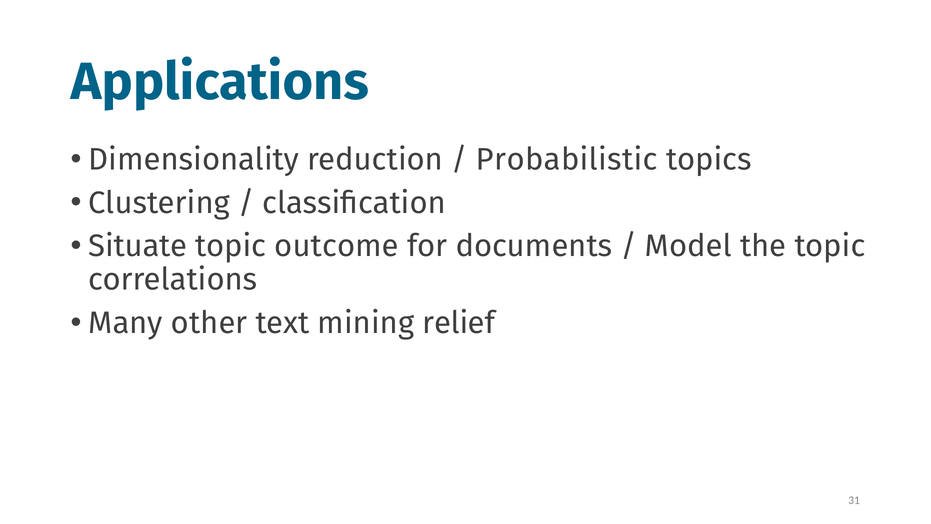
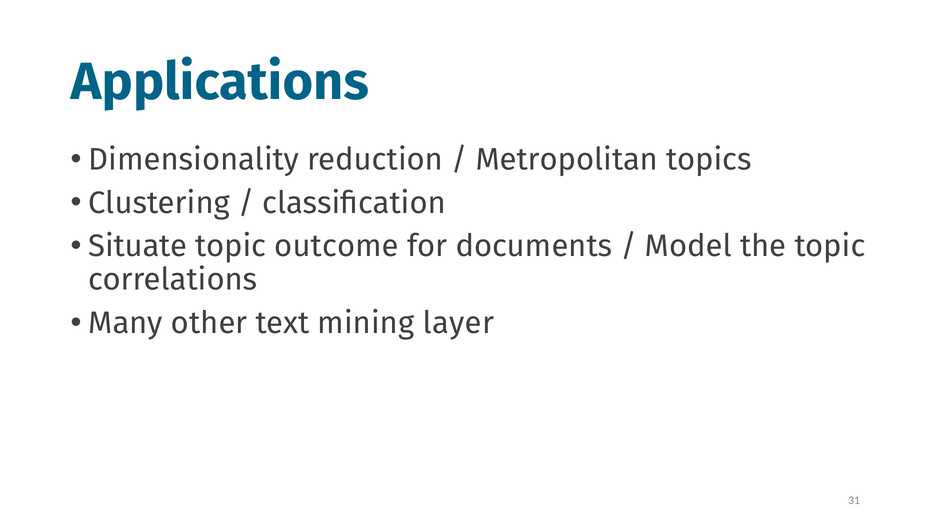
Probabilistic: Probabilistic -> Metropolitan
relief: relief -> layer
